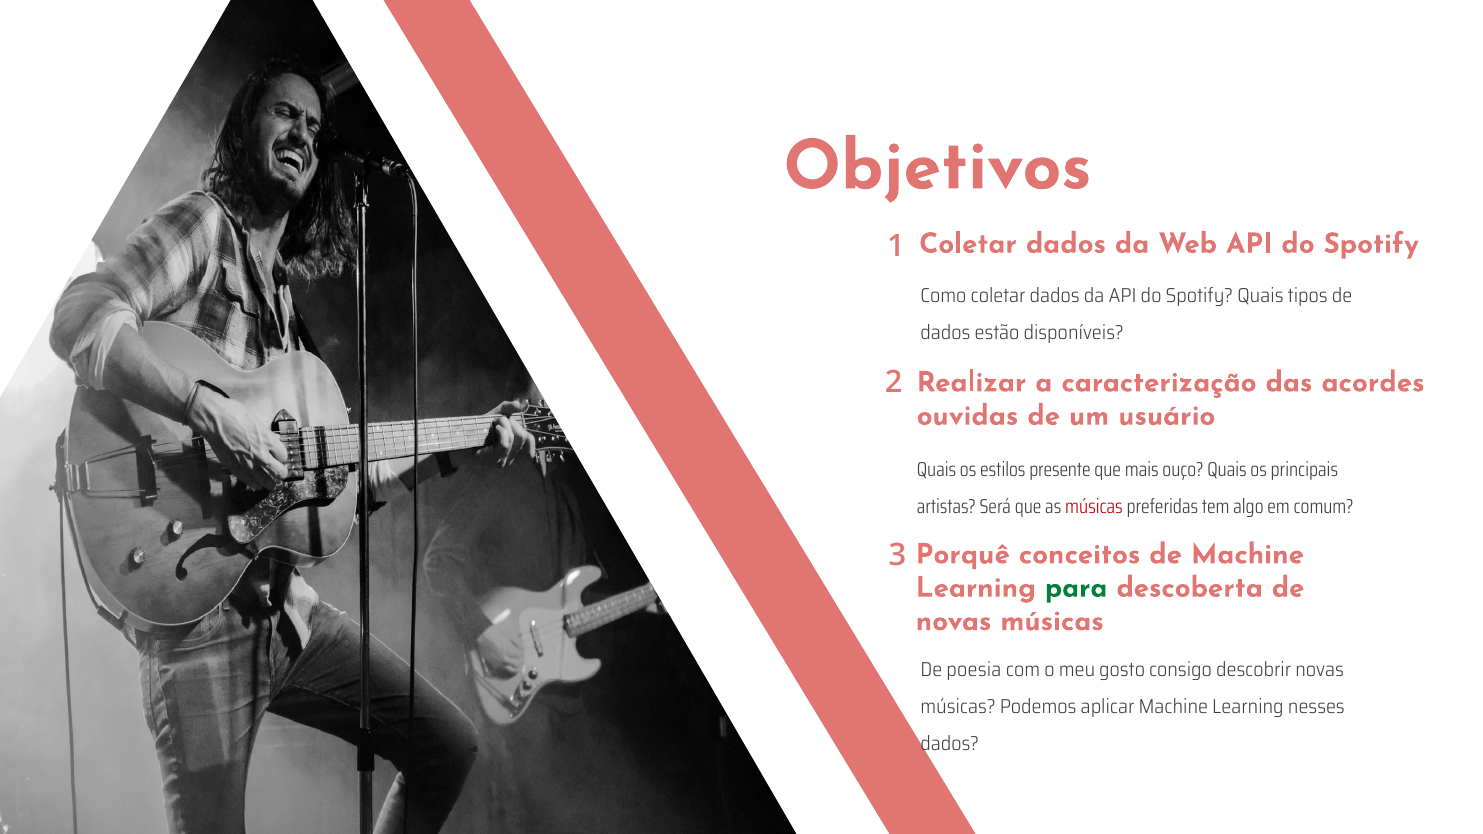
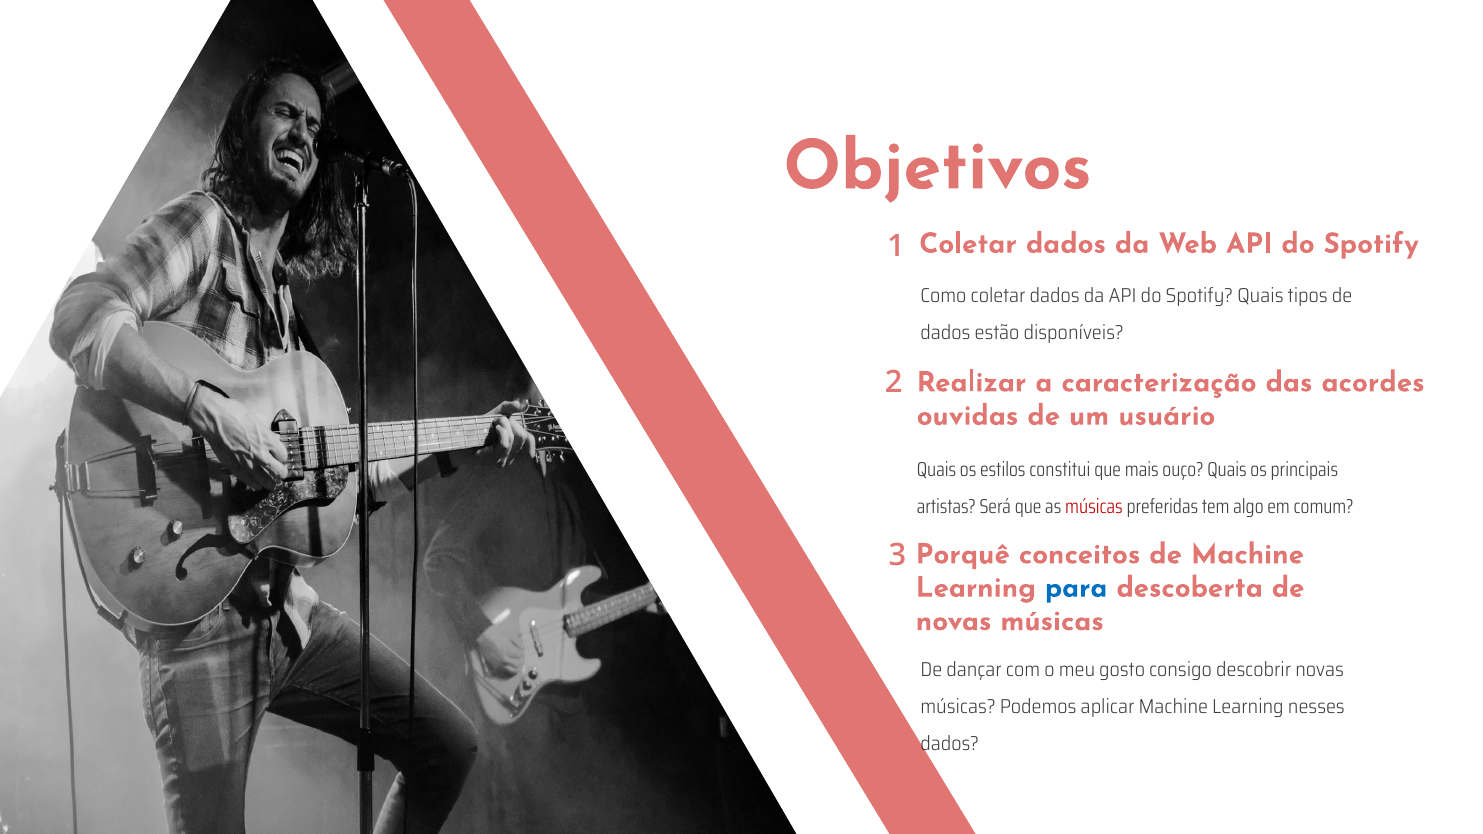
presente: presente -> constitui
para colour: green -> blue
poesia: poesia -> dançar
